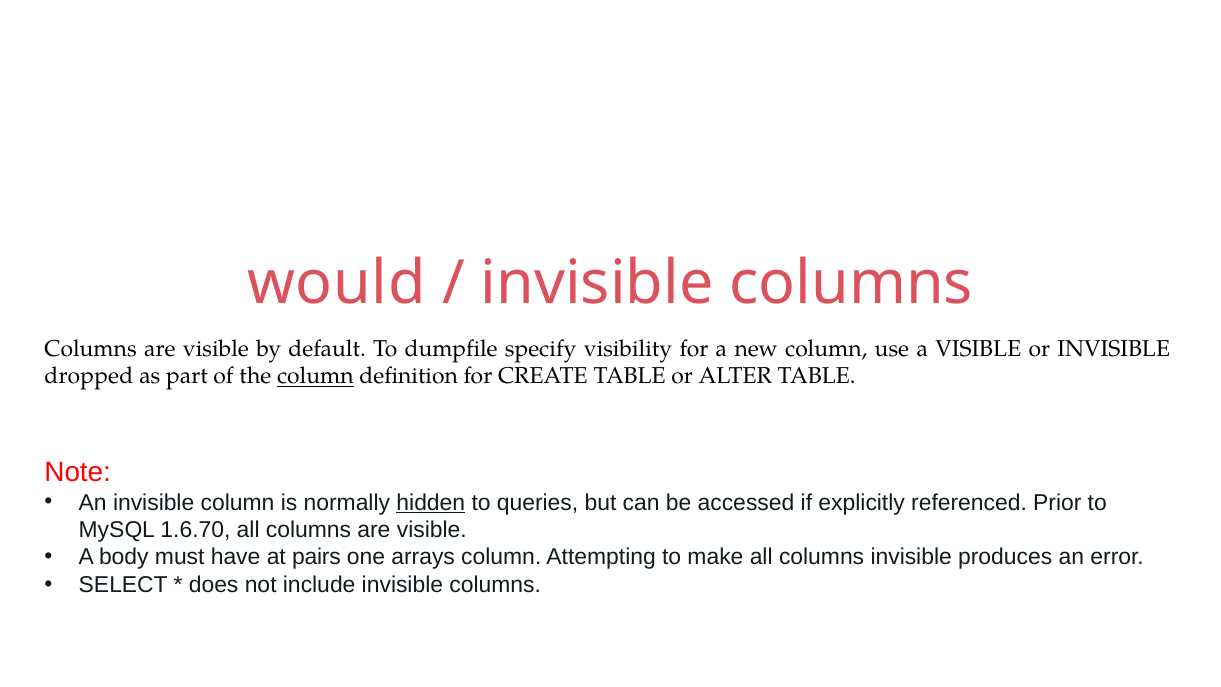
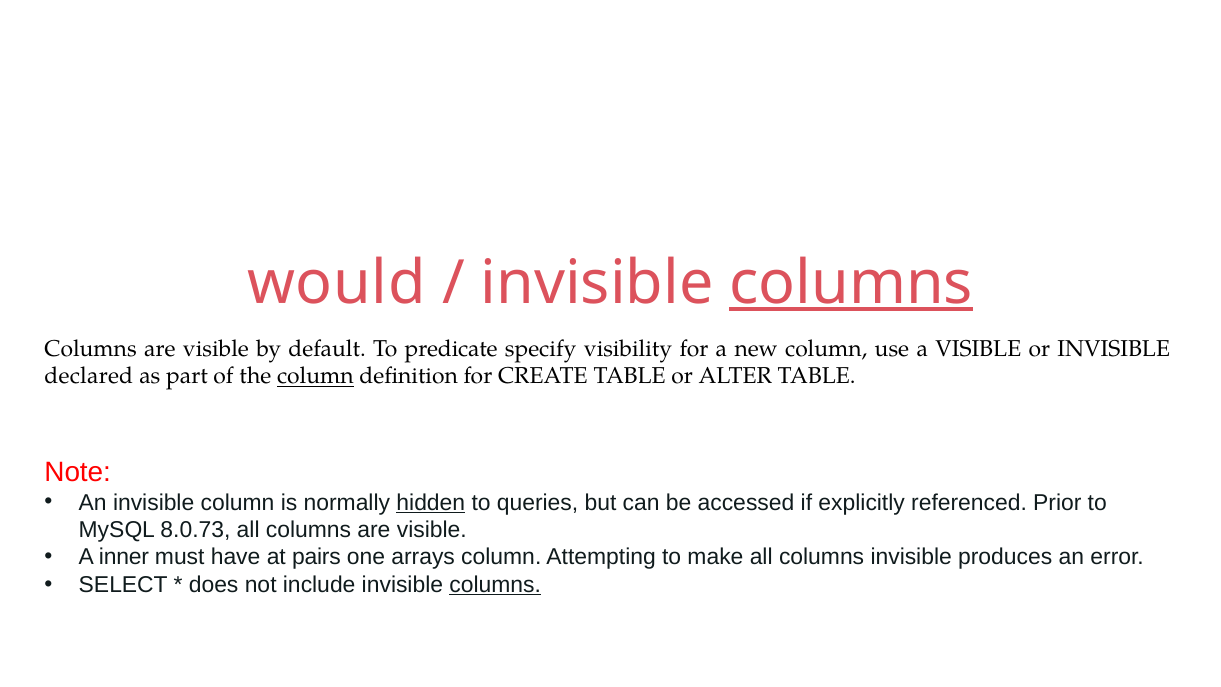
columns at (851, 283) underline: none -> present
dumpfile: dumpfile -> predicate
dropped: dropped -> declared
1.6.70: 1.6.70 -> 8.0.73
body: body -> inner
columns at (495, 585) underline: none -> present
